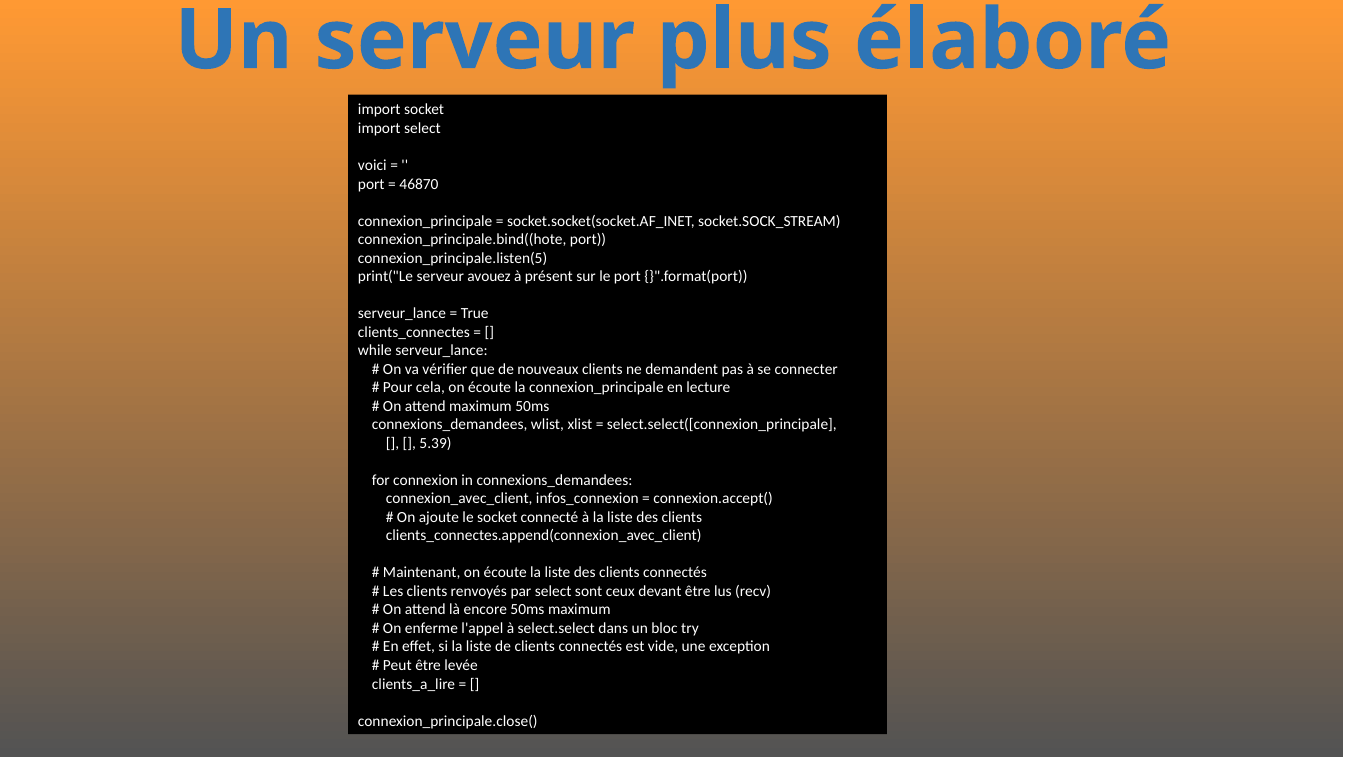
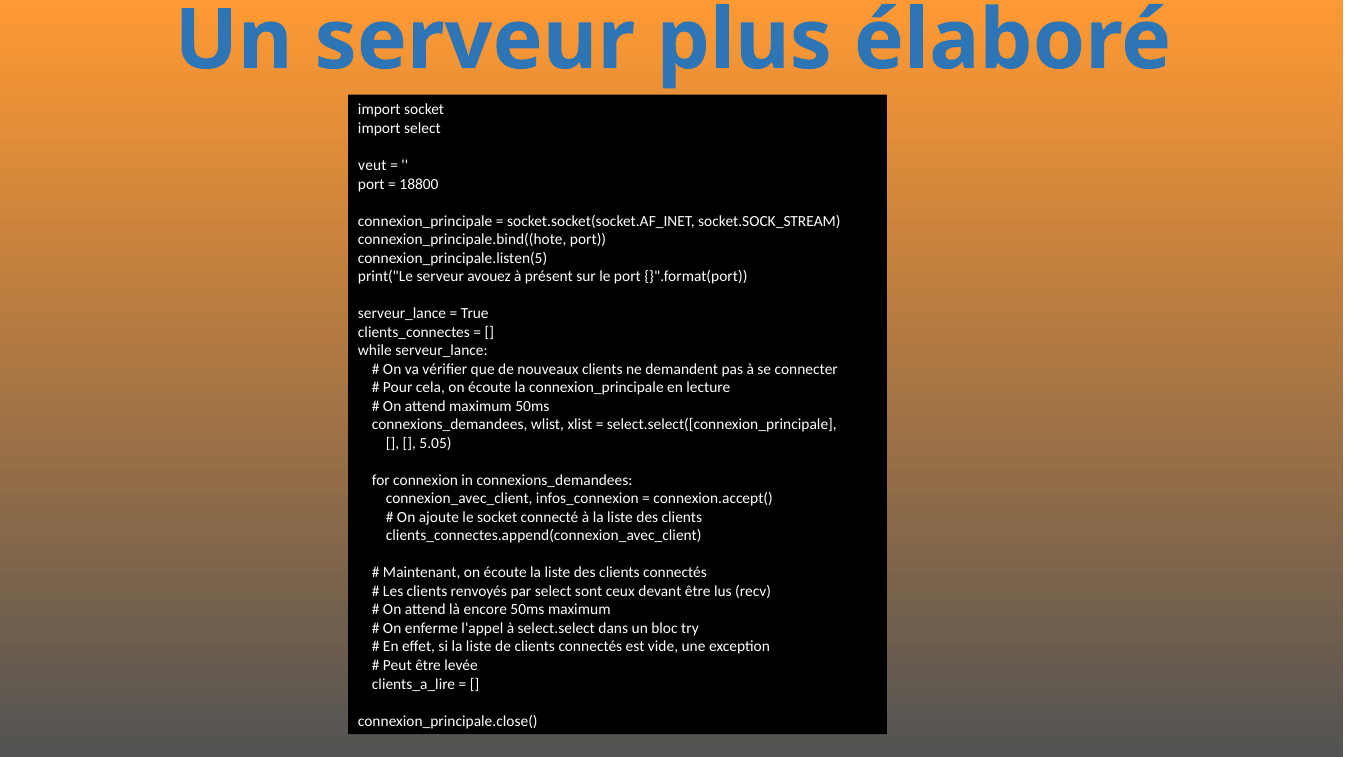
voici: voici -> veut
46870: 46870 -> 18800
5.39: 5.39 -> 5.05
